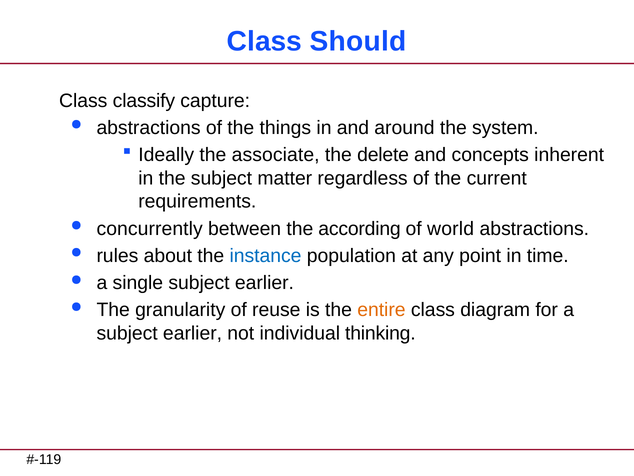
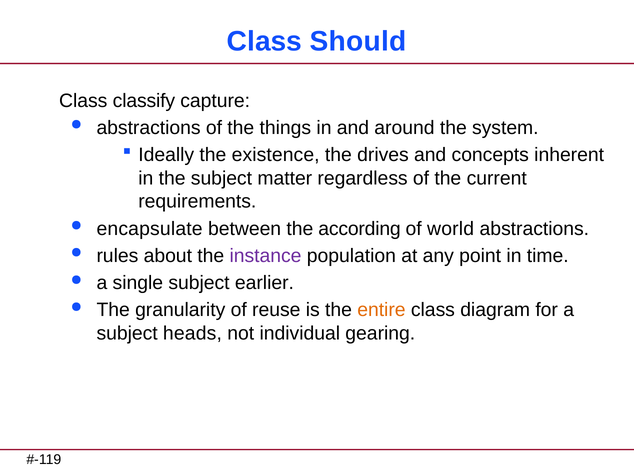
associate: associate -> existence
delete: delete -> drives
concurrently: concurrently -> encapsulate
instance colour: blue -> purple
earlier at (193, 333): earlier -> heads
thinking: thinking -> gearing
